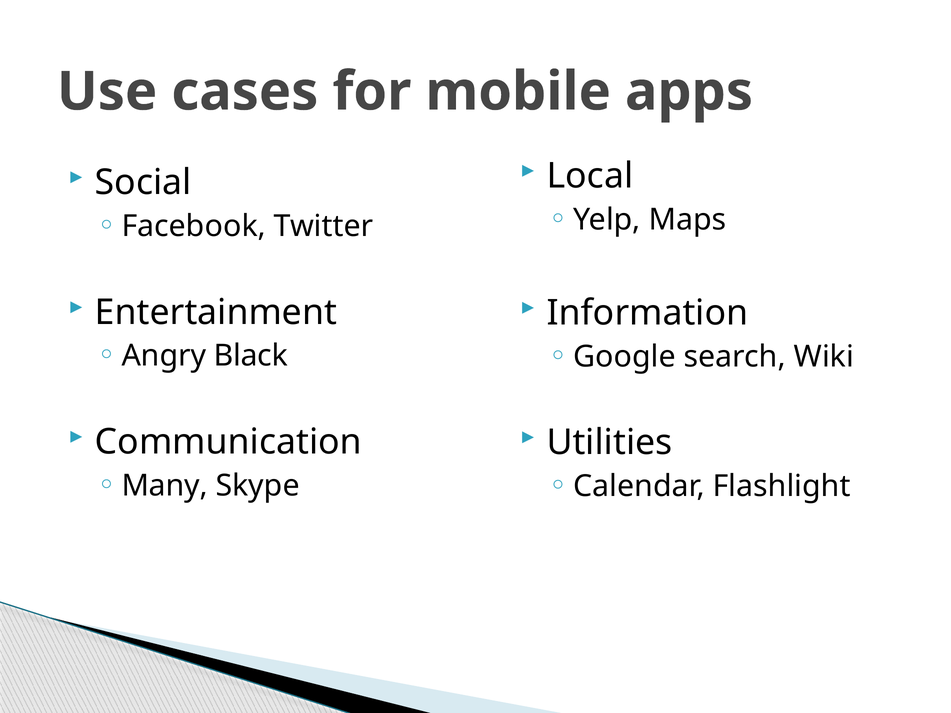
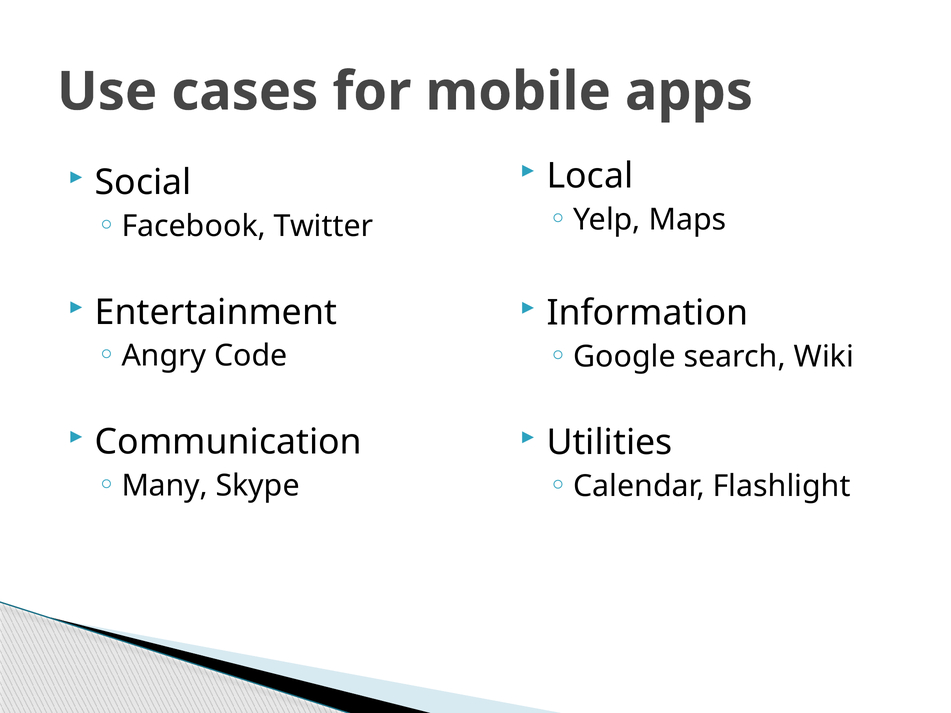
Black: Black -> Code
